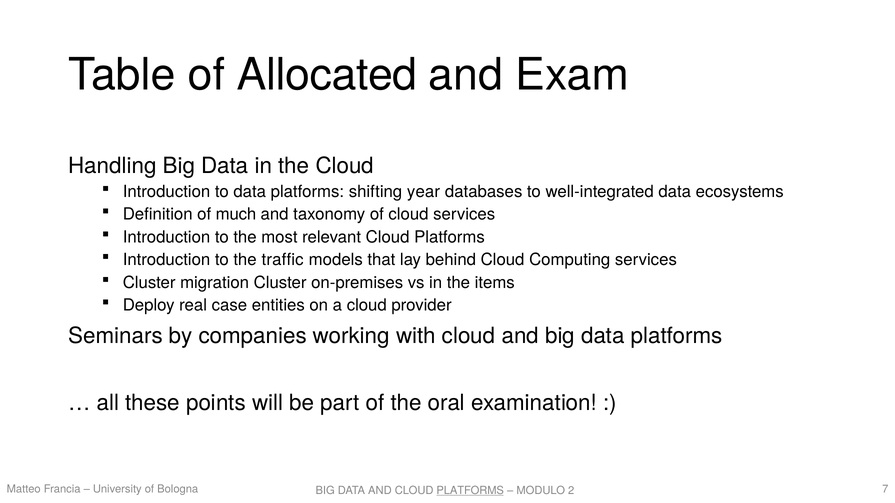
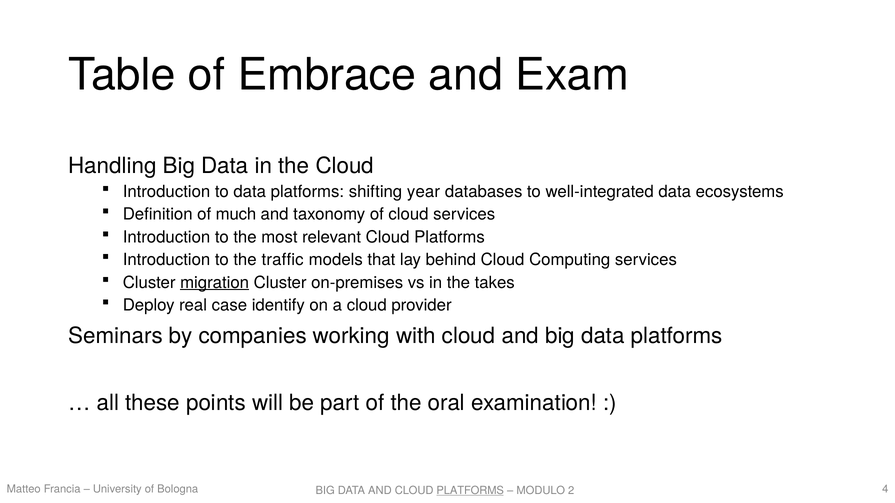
Allocated: Allocated -> Embrace
migration underline: none -> present
items: items -> takes
entities: entities -> identify
7: 7 -> 4
